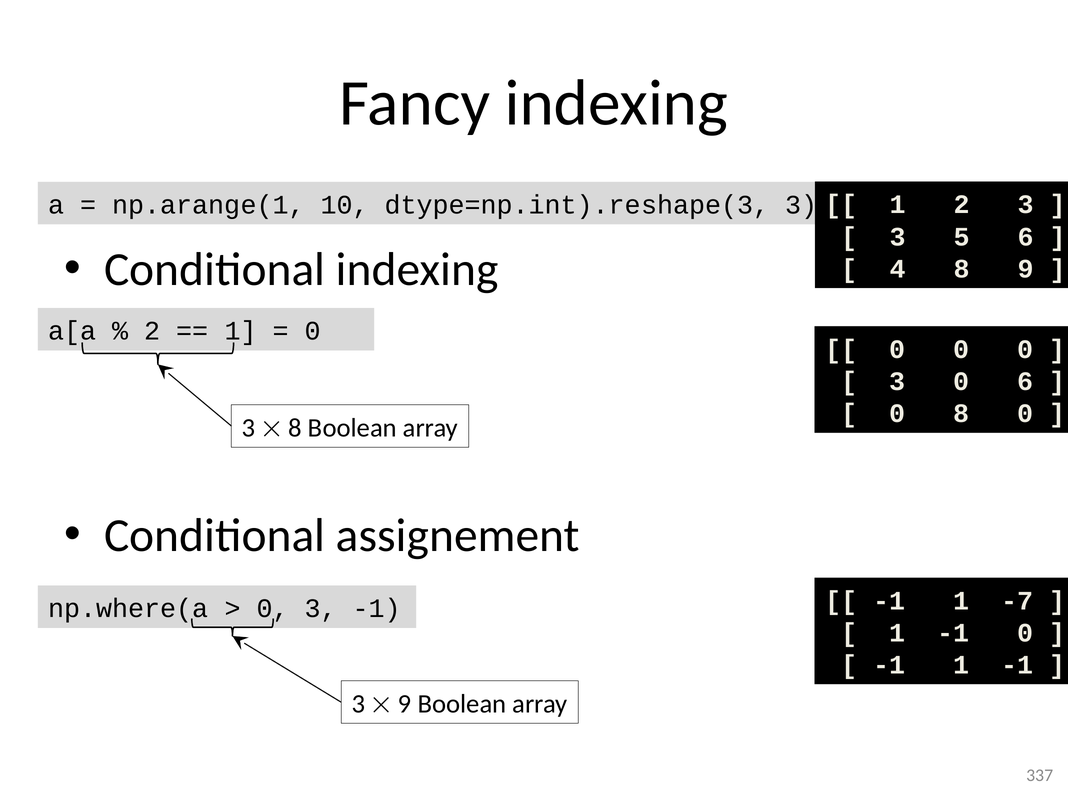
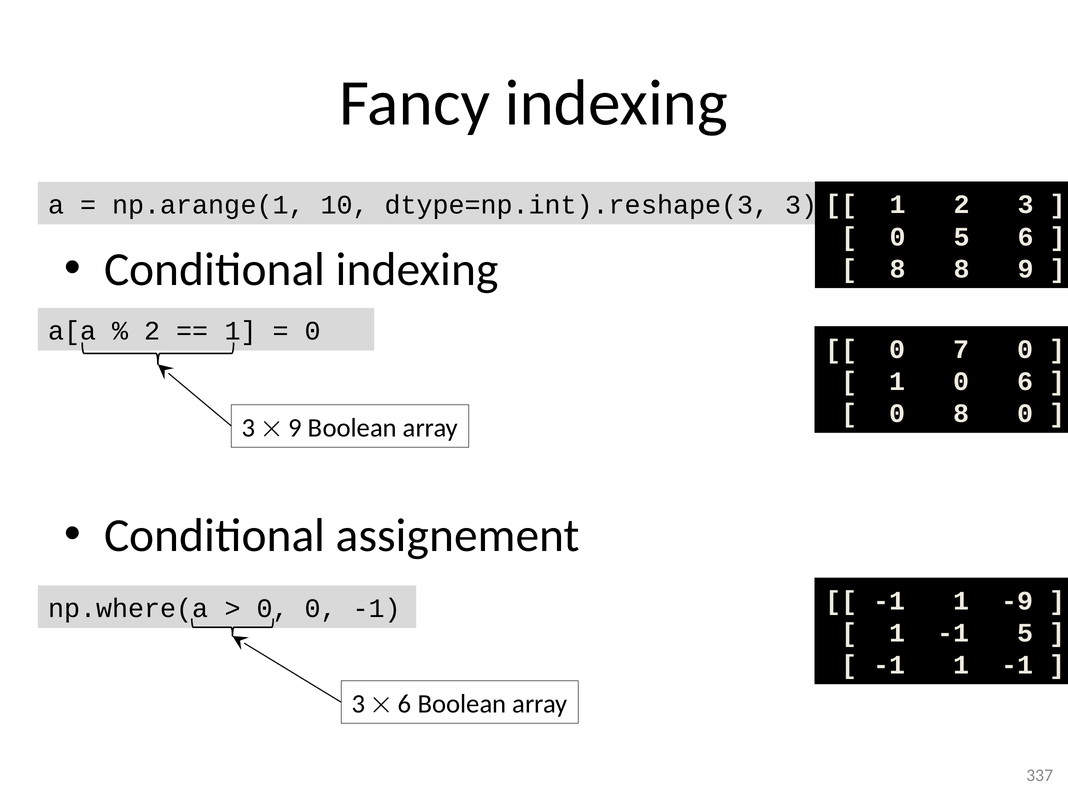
3 at (898, 237): 3 -> 0
4 at (898, 269): 4 -> 8
0 at (961, 349): 0 -> 7
3 at (897, 381): 3 -> 1
8 at (295, 428): 8 -> 9
-7: -7 -> -9
0 3: 3 -> 0
-1 0: 0 -> 5
9 at (405, 704): 9 -> 6
